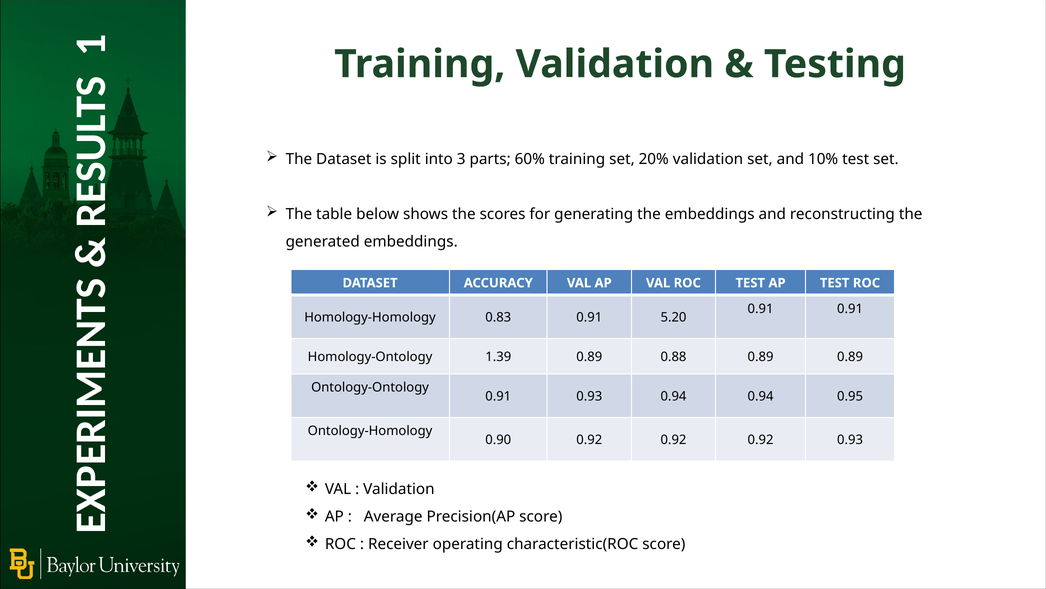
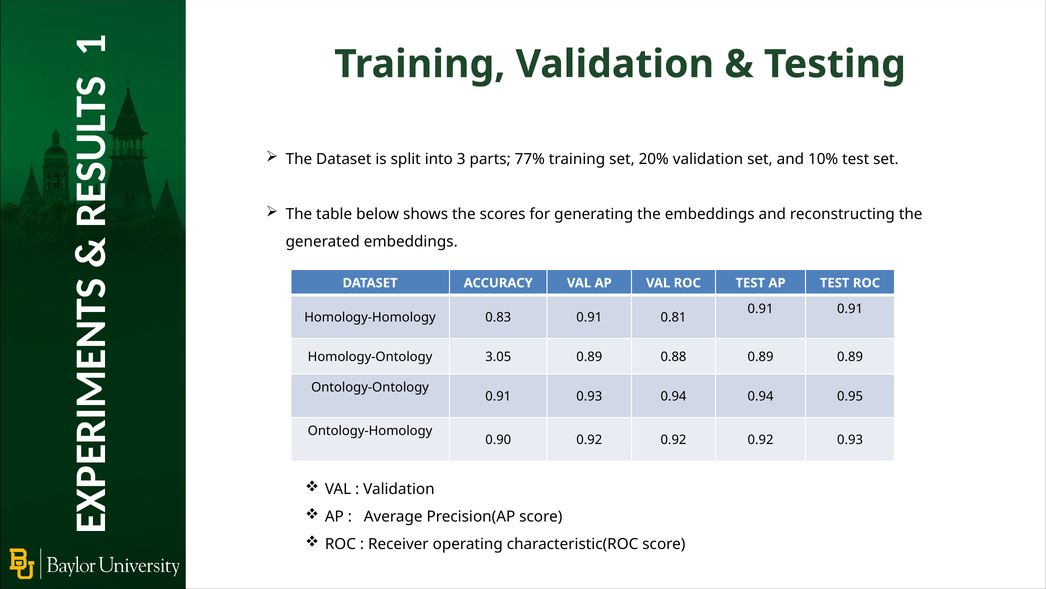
60%: 60% -> 77%
5.20: 5.20 -> 0.81
1.39: 1.39 -> 3.05
